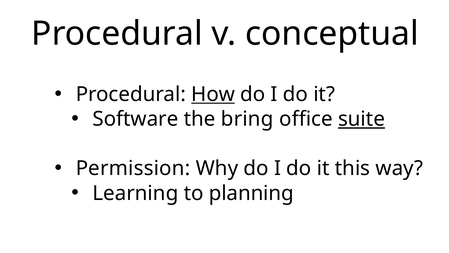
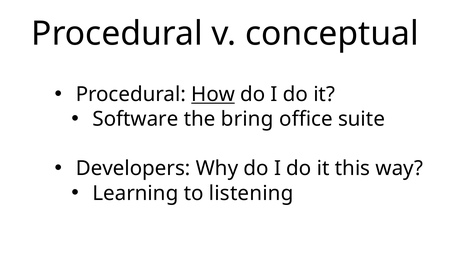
suite underline: present -> none
Permission: Permission -> Developers
planning: planning -> listening
